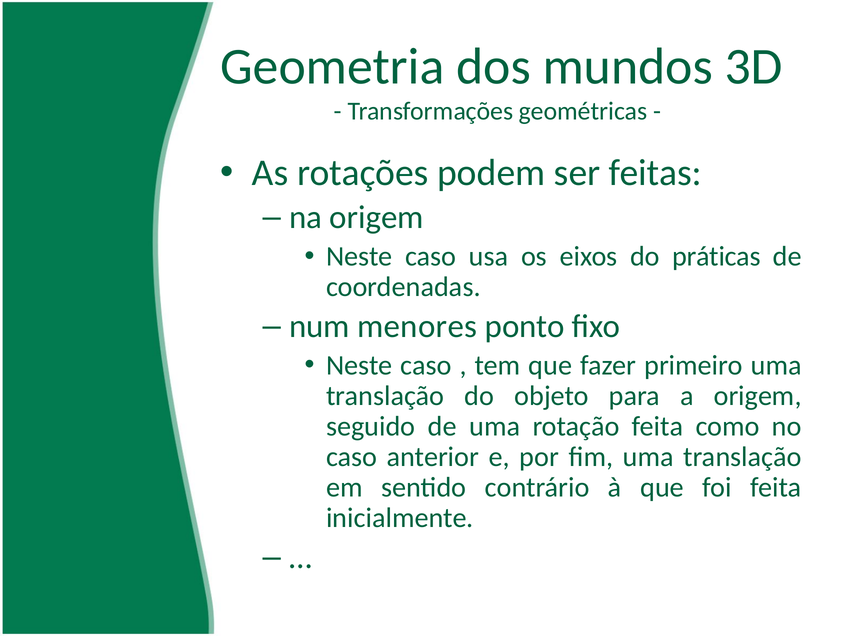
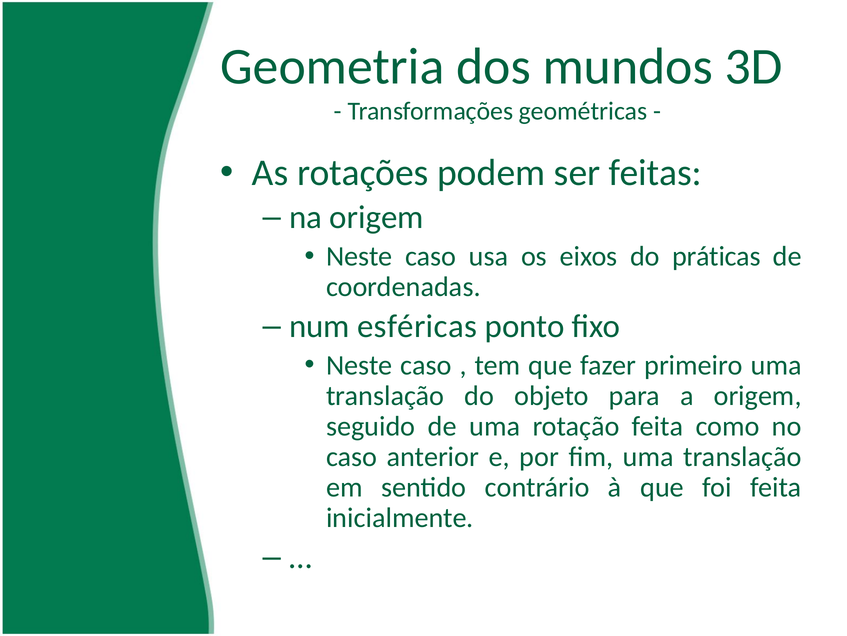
menores: menores -> esféricas
